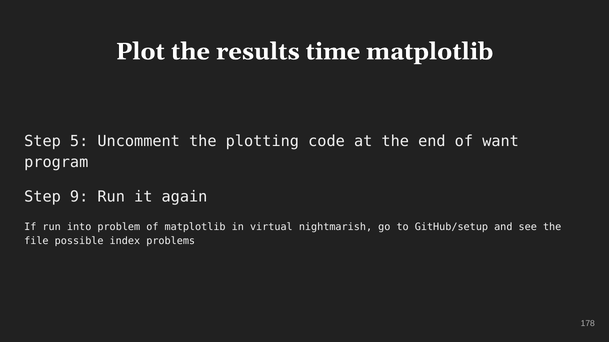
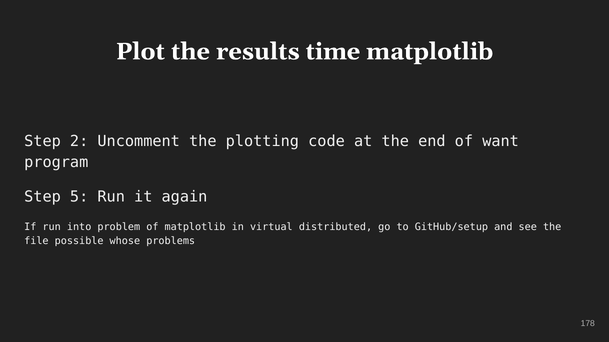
5: 5 -> 2
9: 9 -> 5
nightmarish: nightmarish -> distributed
index: index -> whose
